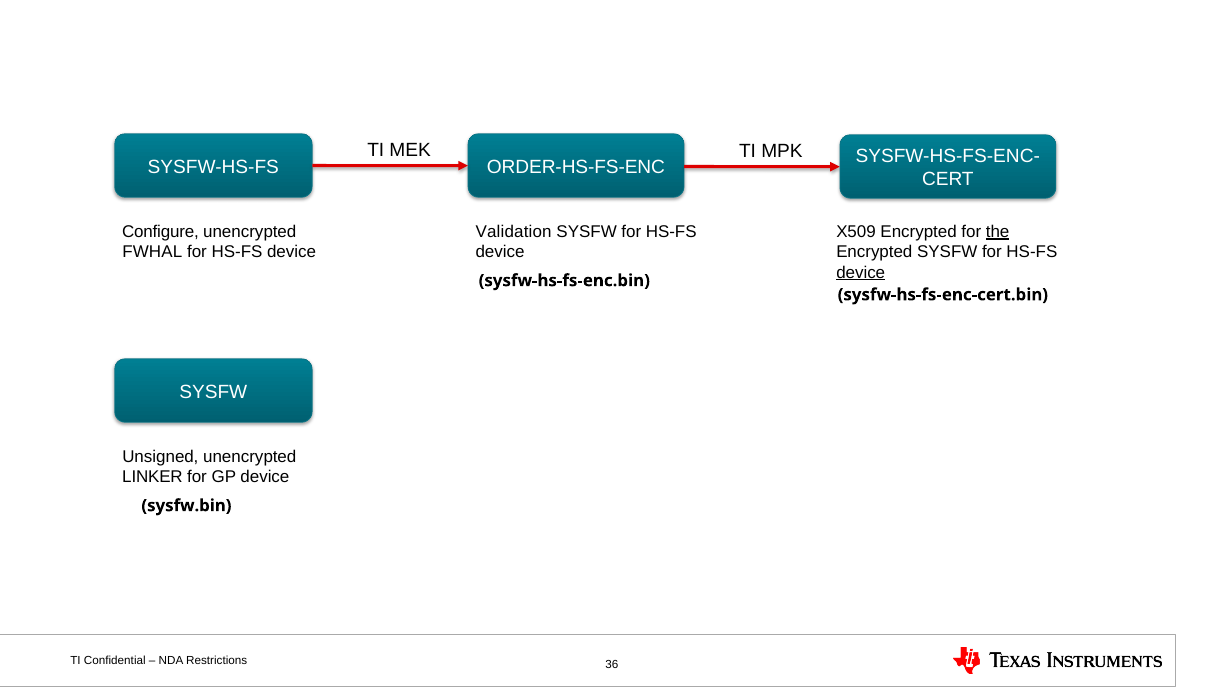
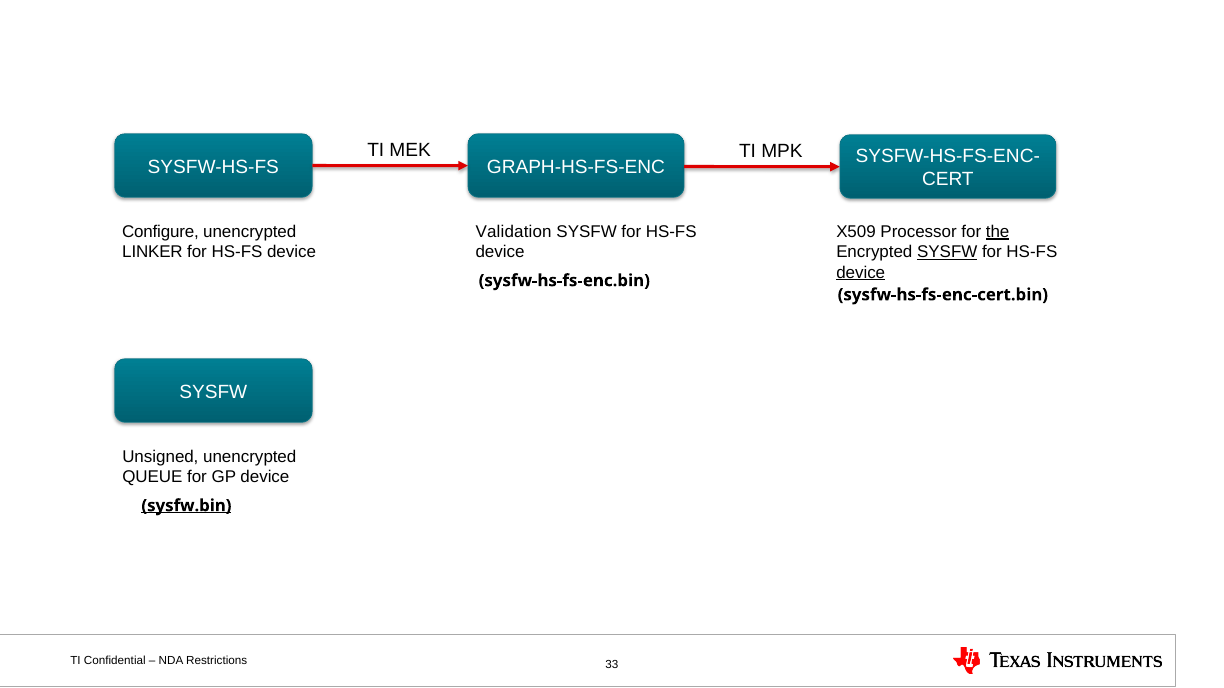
ORDER-HS-FS-ENC: ORDER-HS-FS-ENC -> GRAPH-HS-FS-ENC
X509 Encrypted: Encrypted -> Processor
FWHAL: FWHAL -> LINKER
SYSFW at (947, 252) underline: none -> present
LINKER: LINKER -> QUEUE
sysfw.bin underline: none -> present
36: 36 -> 33
